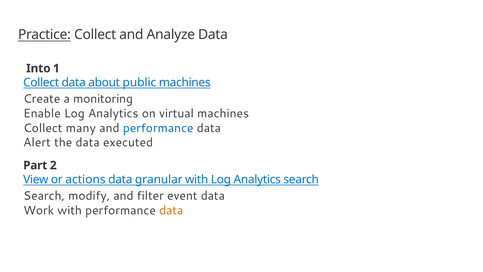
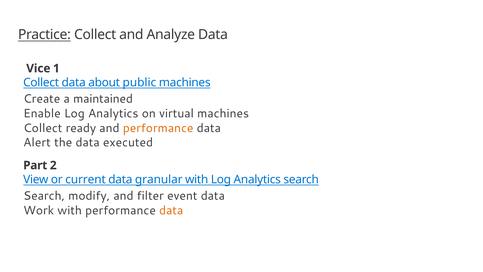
Into: Into -> Vice
monitoring: monitoring -> maintained
many: many -> ready
performance at (158, 128) colour: blue -> orange
actions: actions -> current
